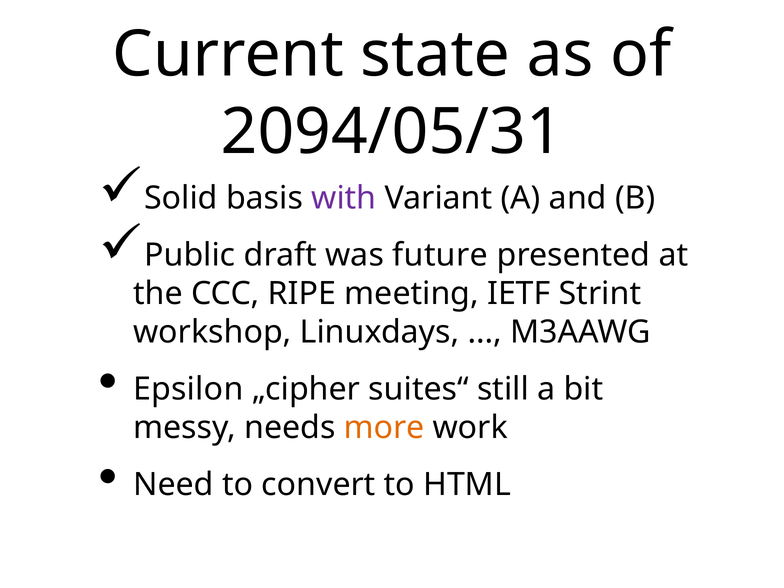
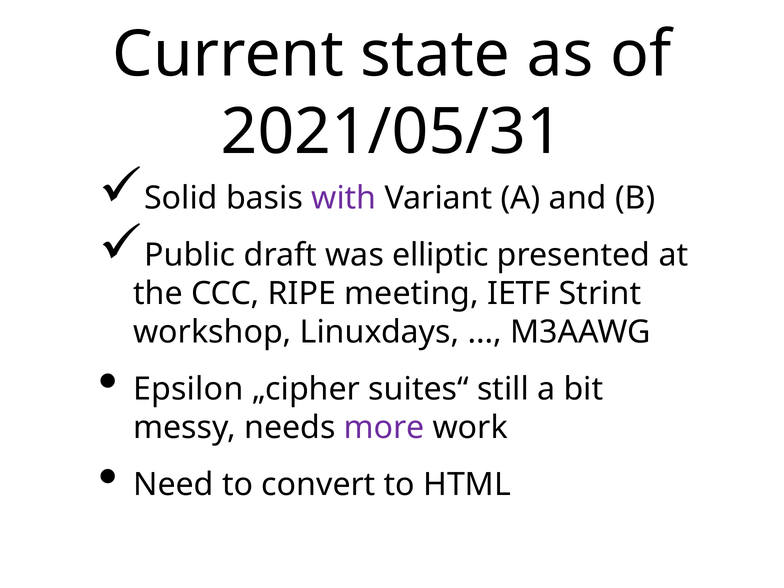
2094/05/31: 2094/05/31 -> 2021/05/31
future: future -> elliptic
more colour: orange -> purple
